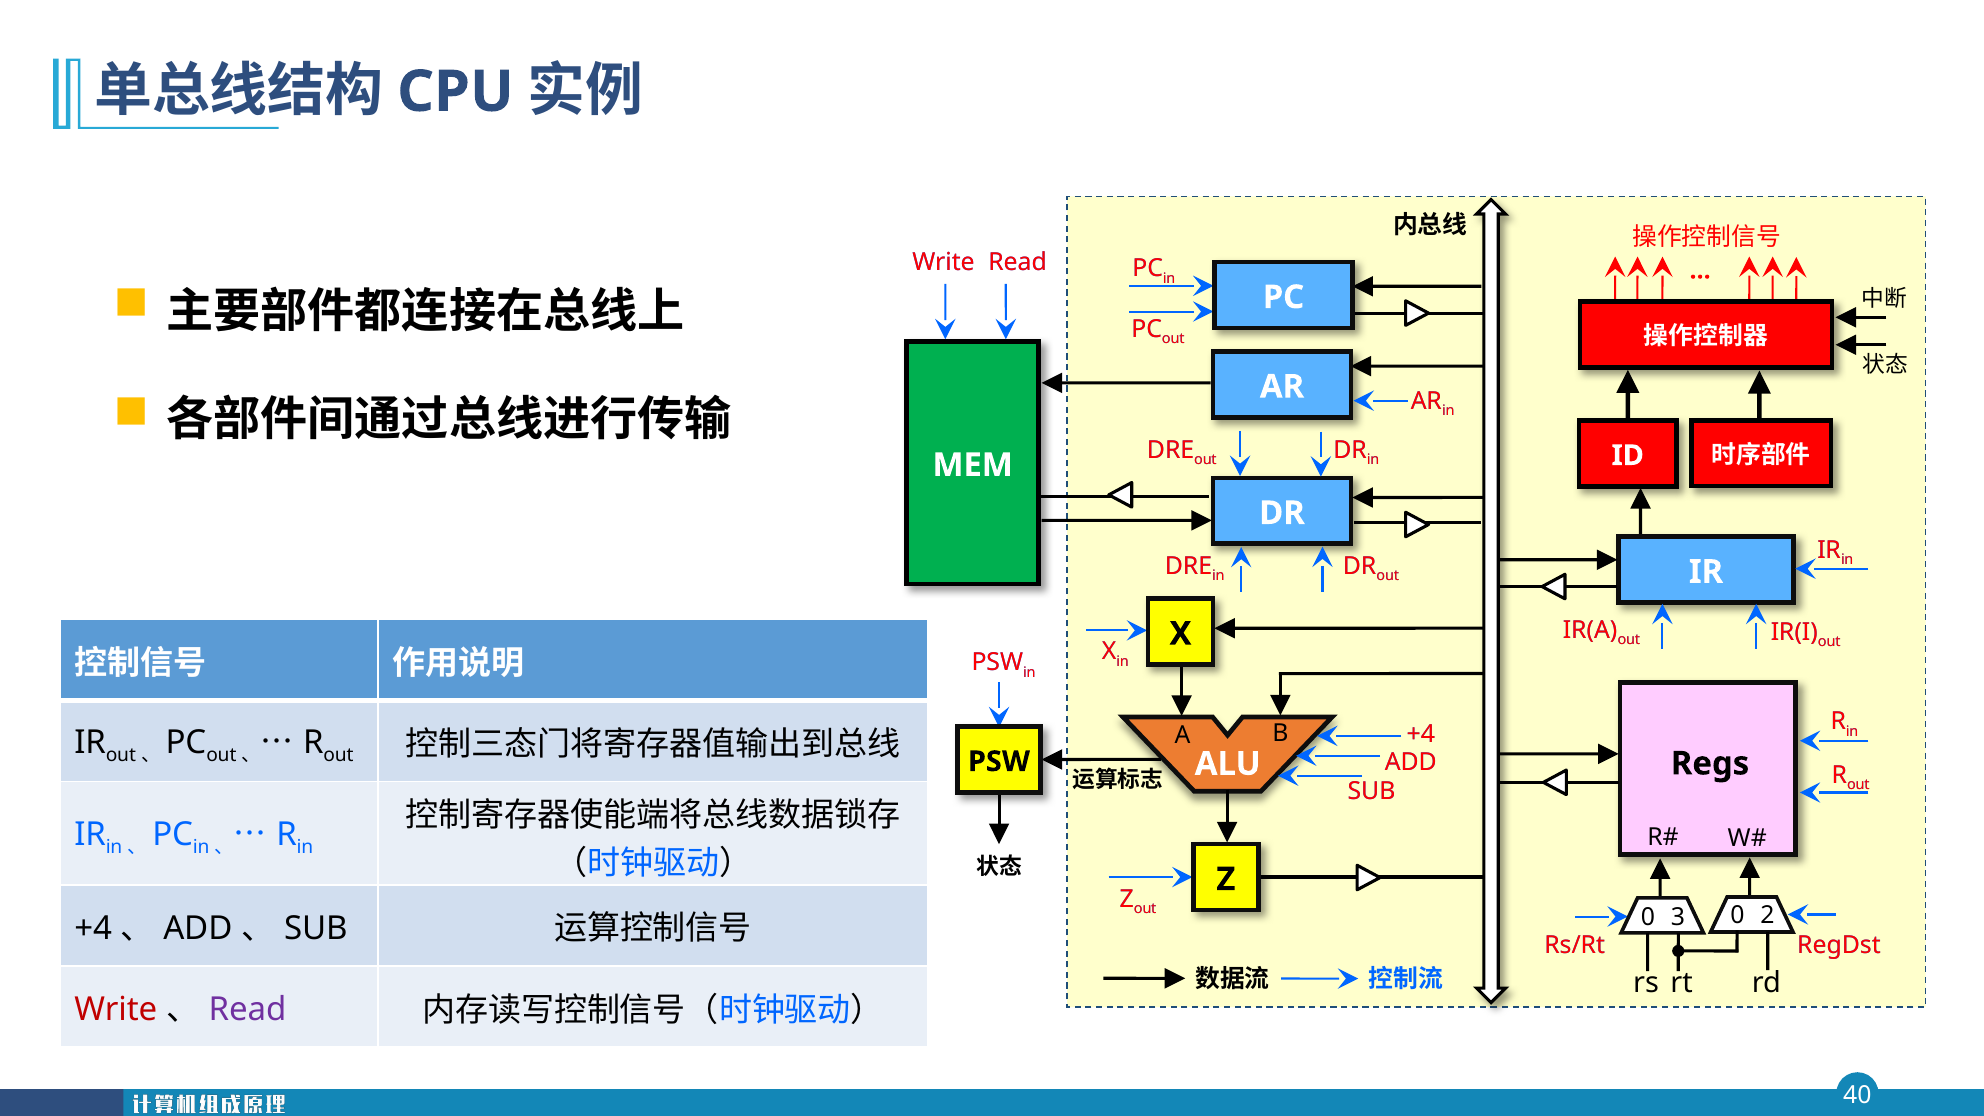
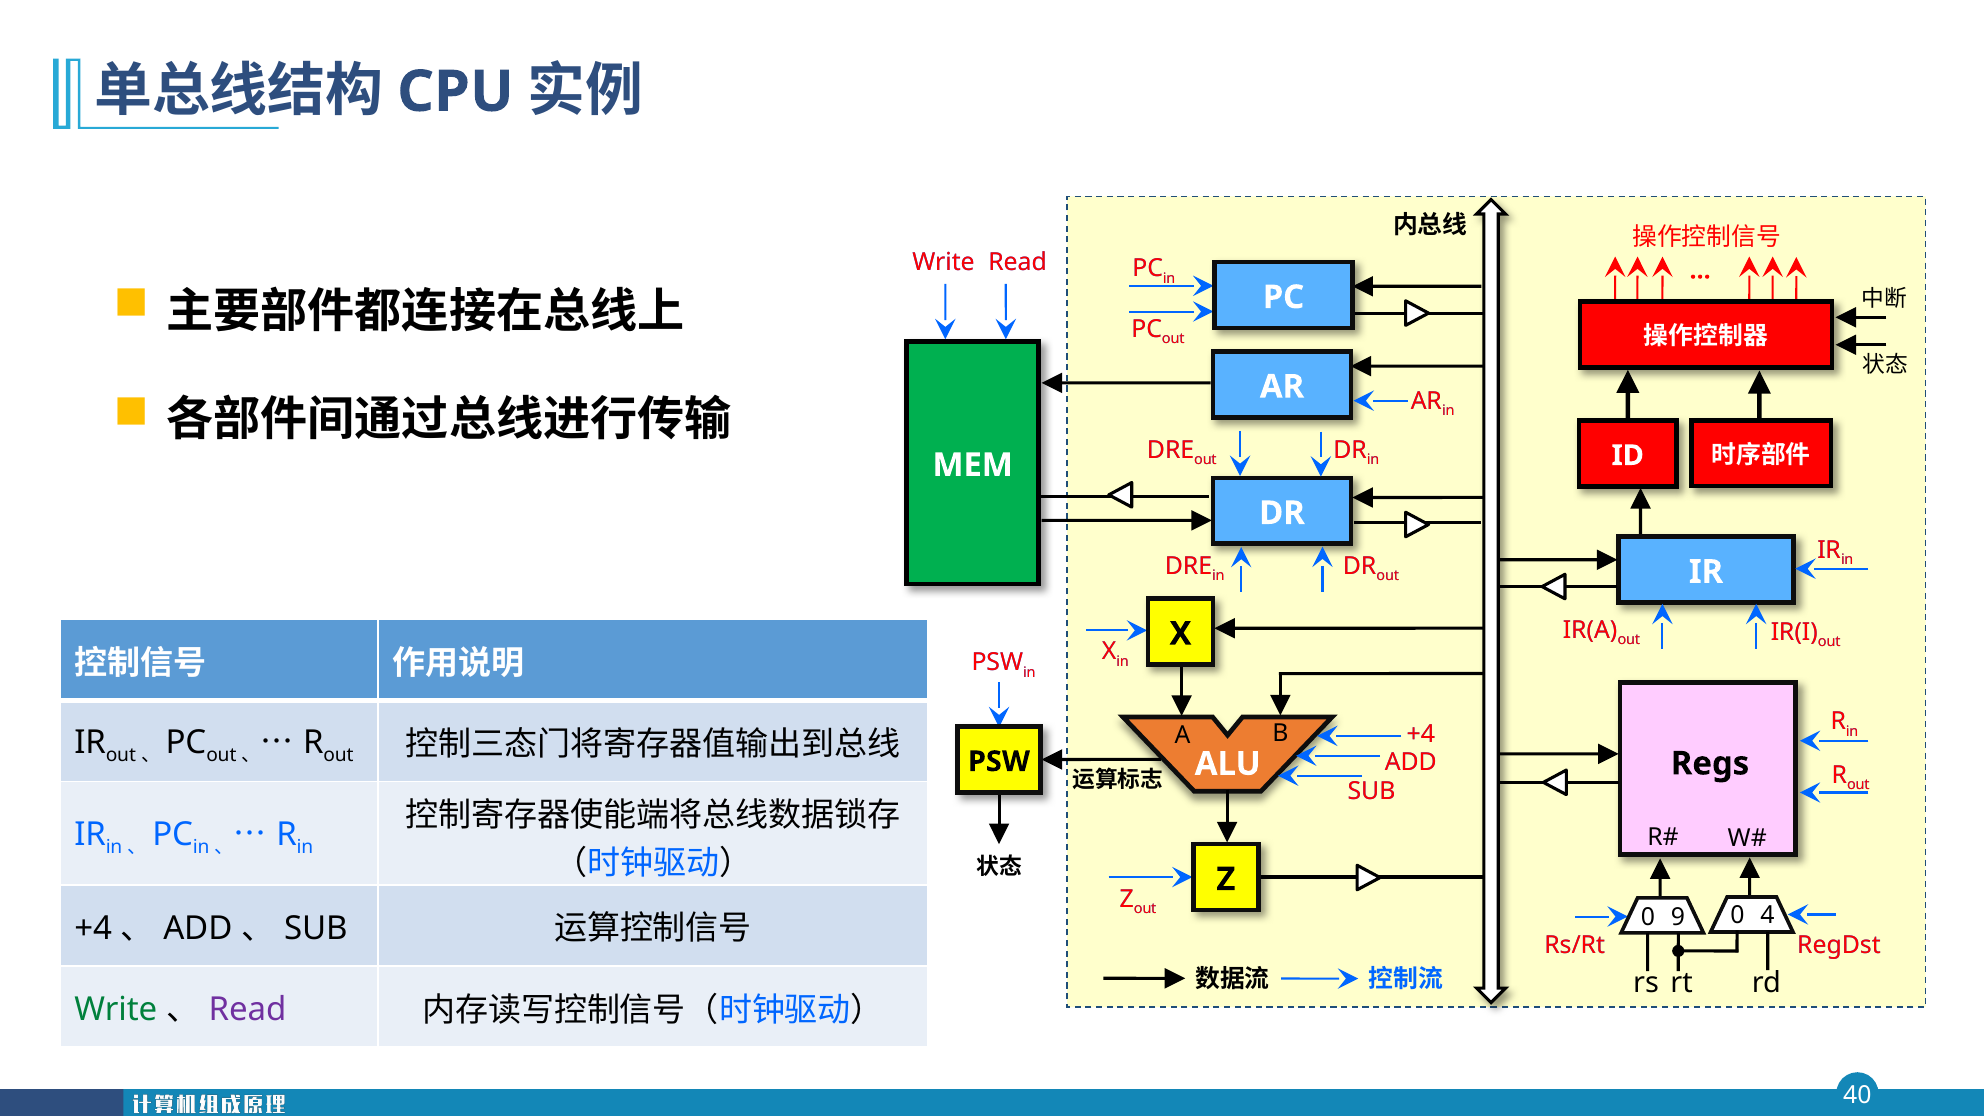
3: 3 -> 9
2: 2 -> 4
Write at (116, 1010) colour: red -> green
